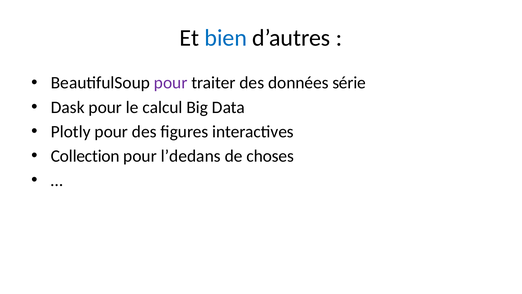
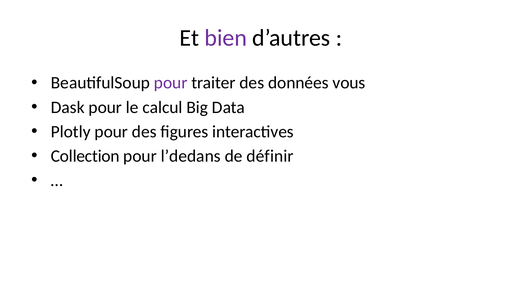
bien colour: blue -> purple
série: série -> vous
choses: choses -> définir
